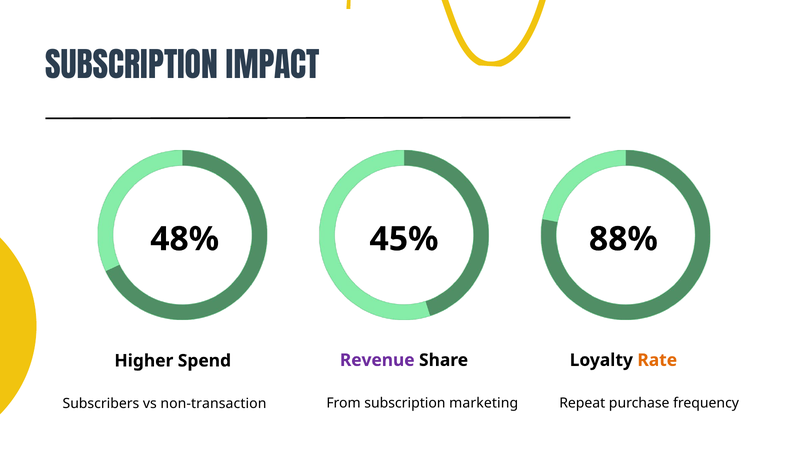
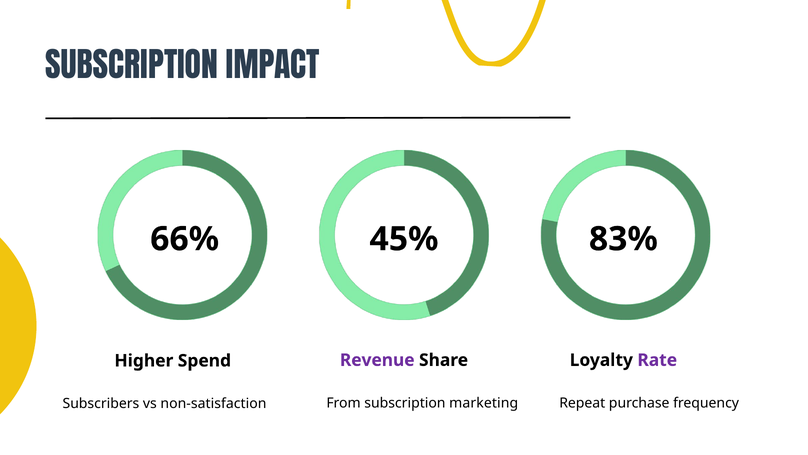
48%: 48% -> 66%
88%: 88% -> 83%
Rate colour: orange -> purple
non-transaction: non-transaction -> non-satisfaction
